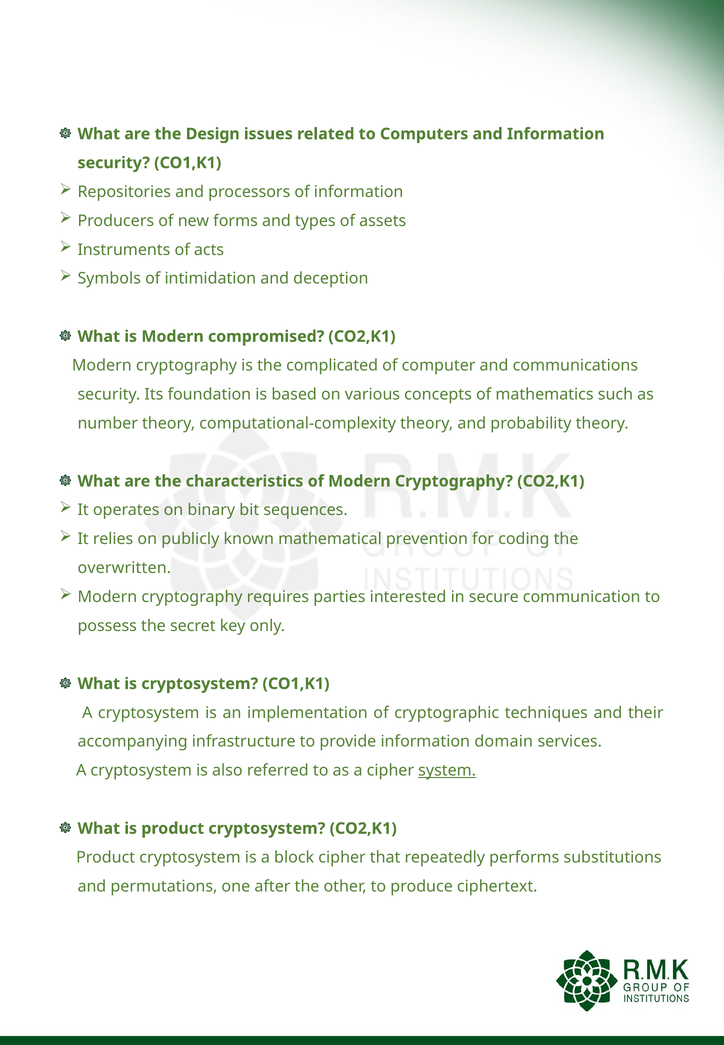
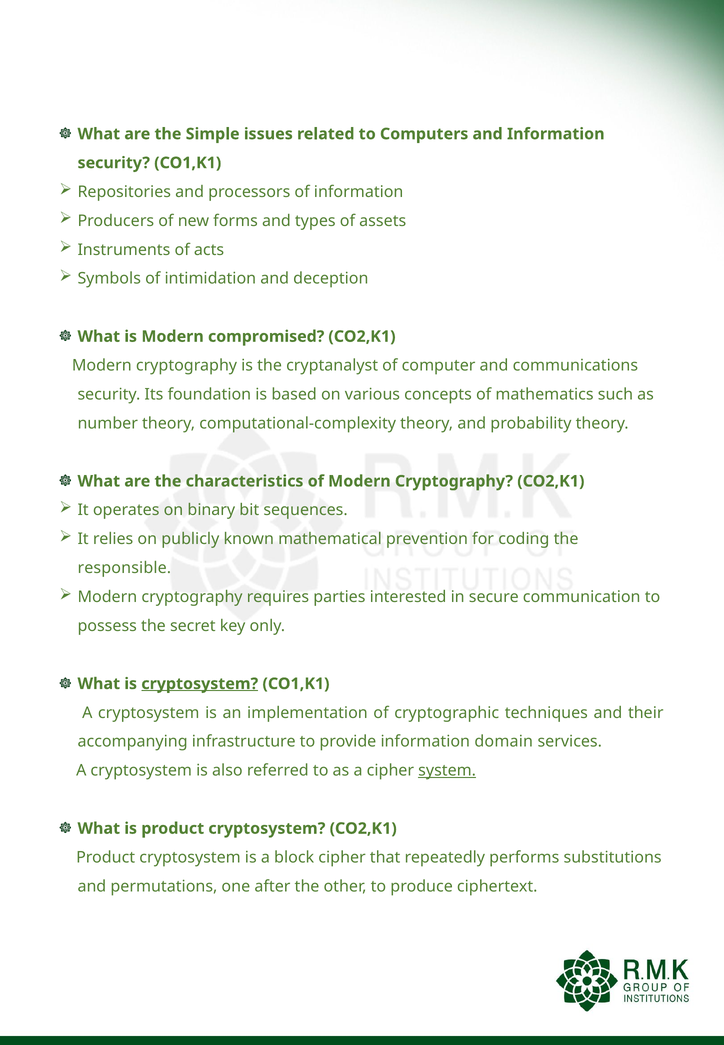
Design: Design -> Simple
complicated: complicated -> cryptanalyst
overwritten: overwritten -> responsible
cryptosystem at (200, 684) underline: none -> present
